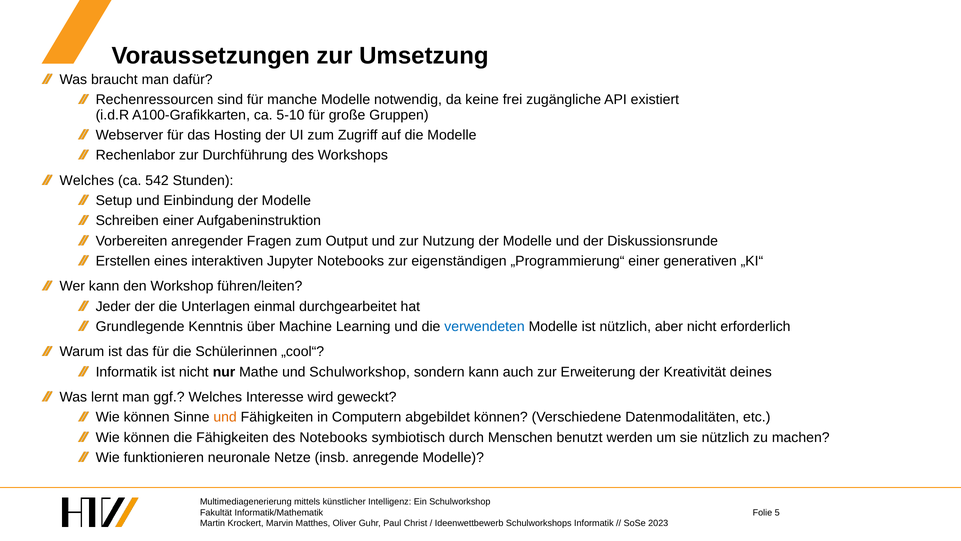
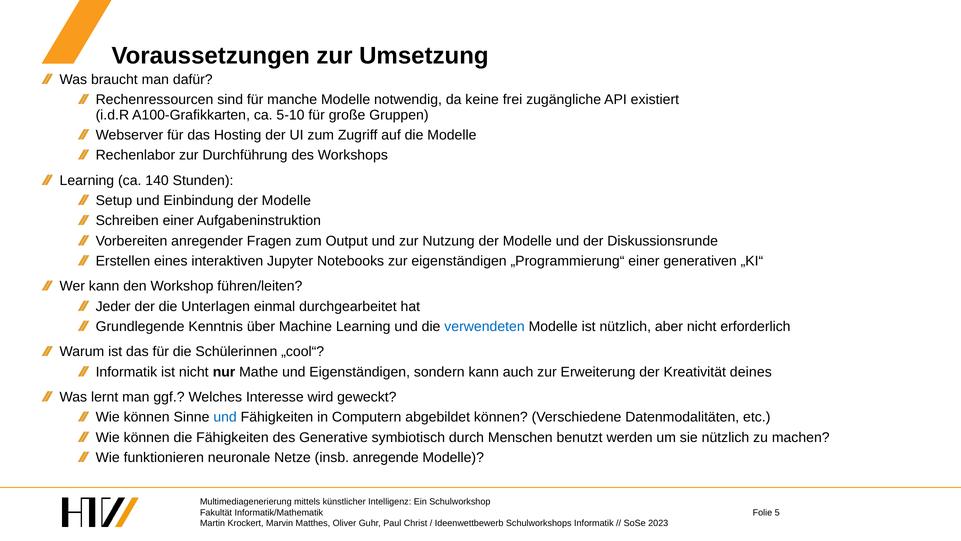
Welches at (87, 180): Welches -> Learning
542: 542 -> 140
und Schulworkshop: Schulworkshop -> Eigenständigen
und at (225, 417) colour: orange -> blue
des Notebooks: Notebooks -> Generative
